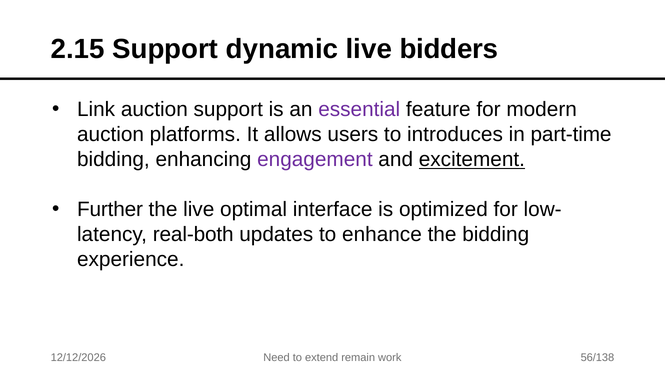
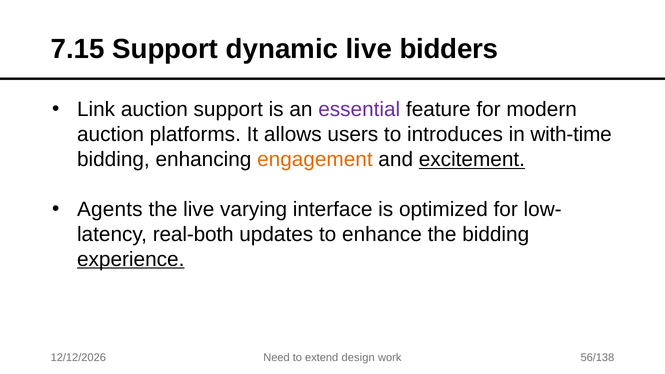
2.15: 2.15 -> 7.15
part-time: part-time -> with-time
engagement colour: purple -> orange
Further: Further -> Agents
optimal: optimal -> varying
experience underline: none -> present
remain: remain -> design
